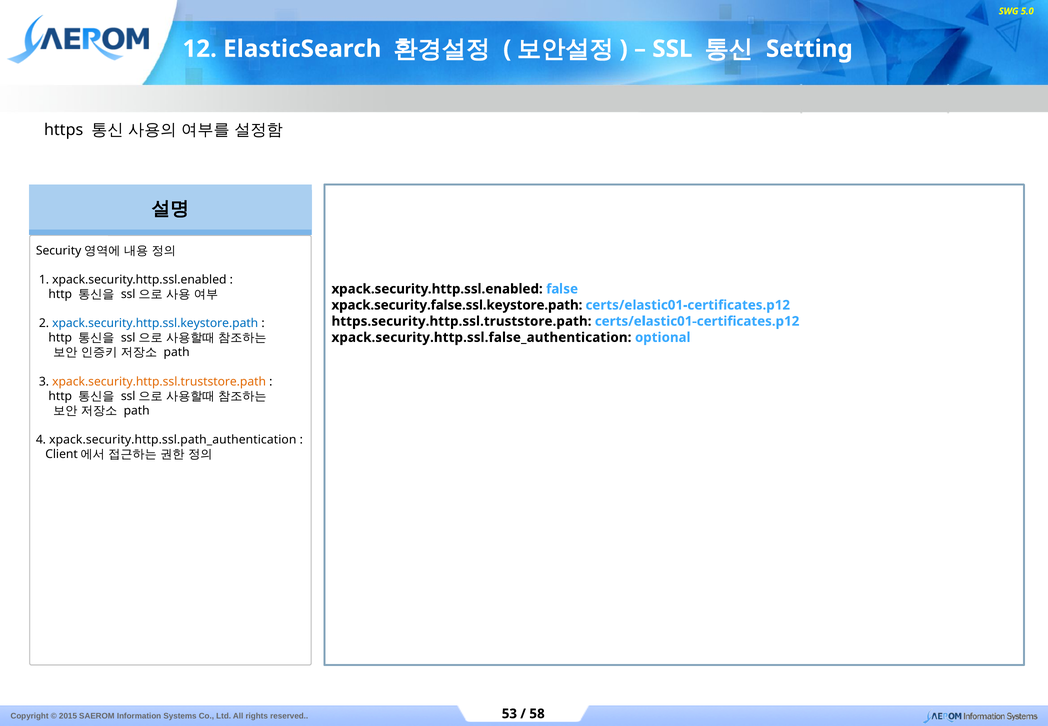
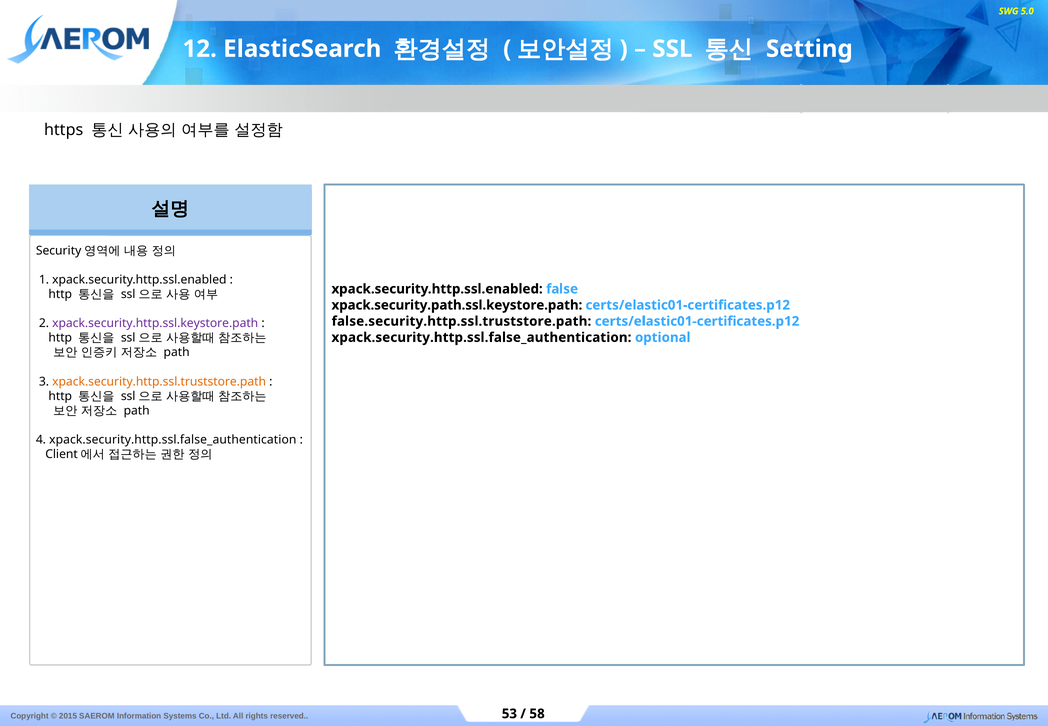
xpack.security.false.ssl.keystore.path: xpack.security.false.ssl.keystore.path -> xpack.security.path.ssl.keystore.path
https.security.http.ssl.truststore.path: https.security.http.ssl.truststore.path -> false.security.http.ssl.truststore.path
xpack.security.http.ssl.keystore.path colour: blue -> purple
4 xpack.security.http.ssl.path_authentication: xpack.security.http.ssl.path_authentication -> xpack.security.http.ssl.false_authentication
